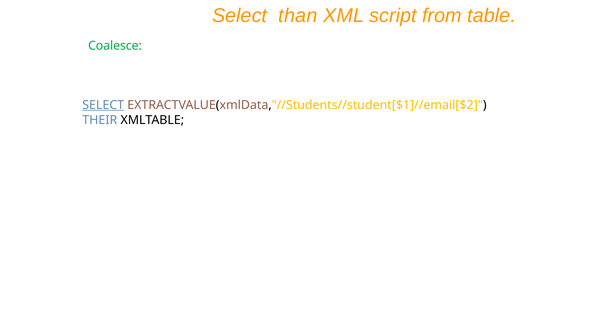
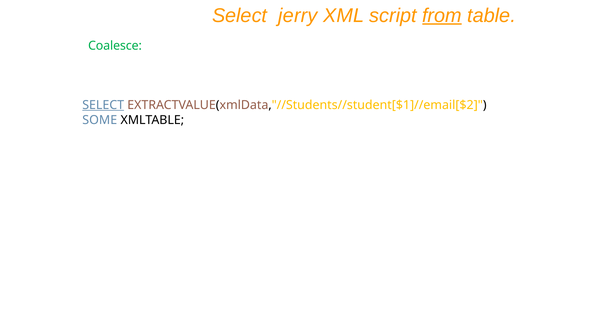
than: than -> jerry
from underline: none -> present
THEIR: THEIR -> SOME
